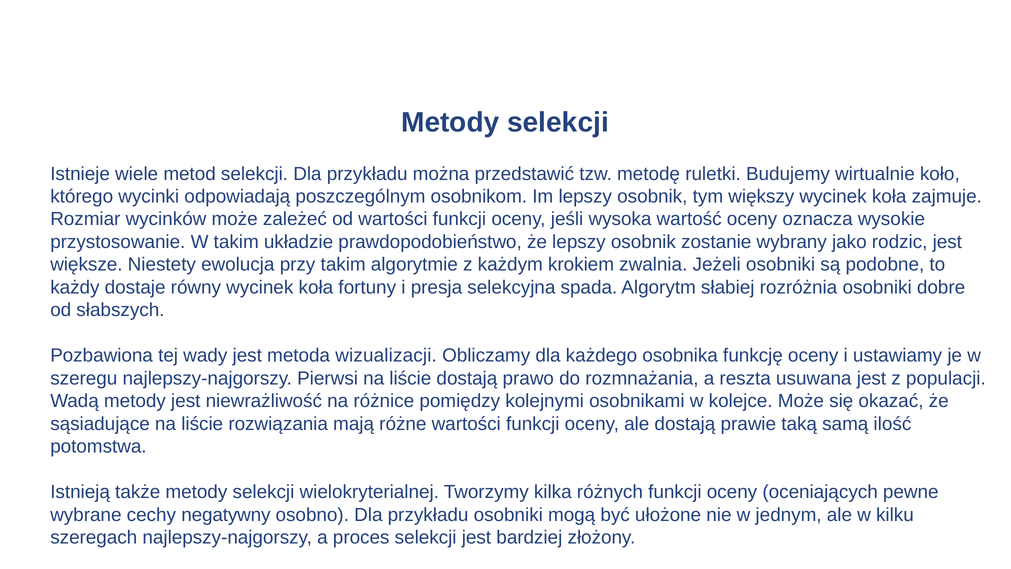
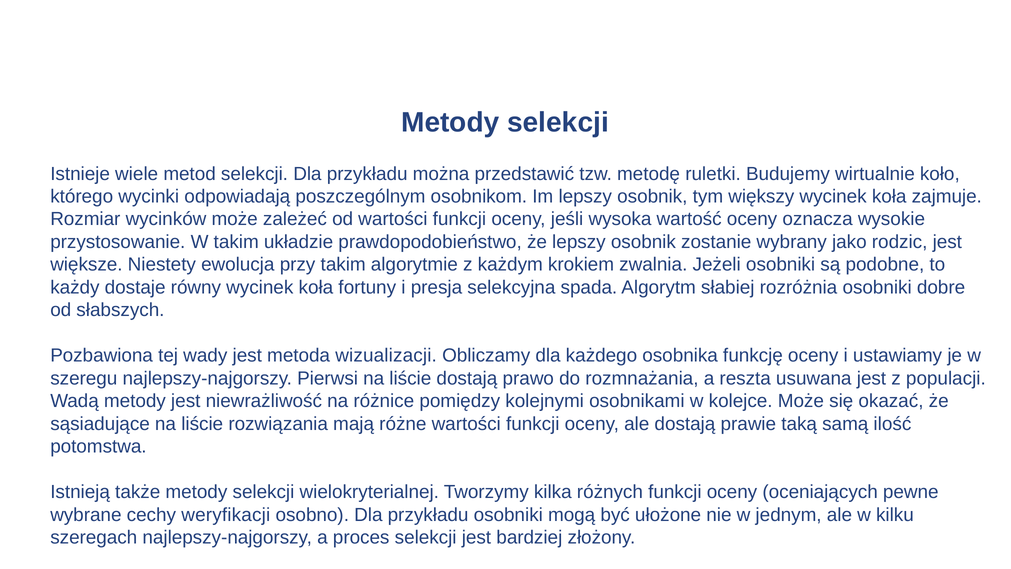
negatywny: negatywny -> weryfikacji
